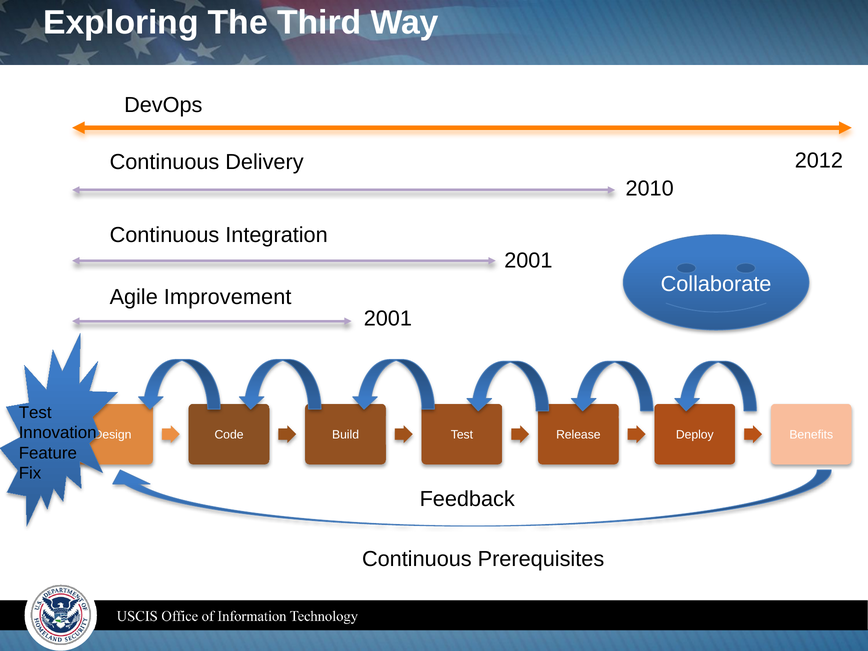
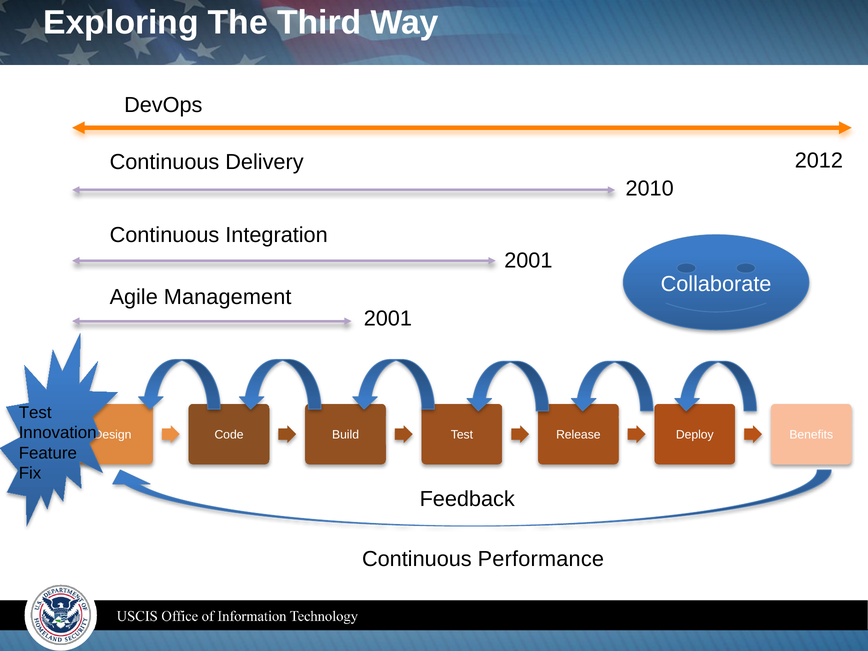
Improvement: Improvement -> Management
Prerequisites: Prerequisites -> Performance
